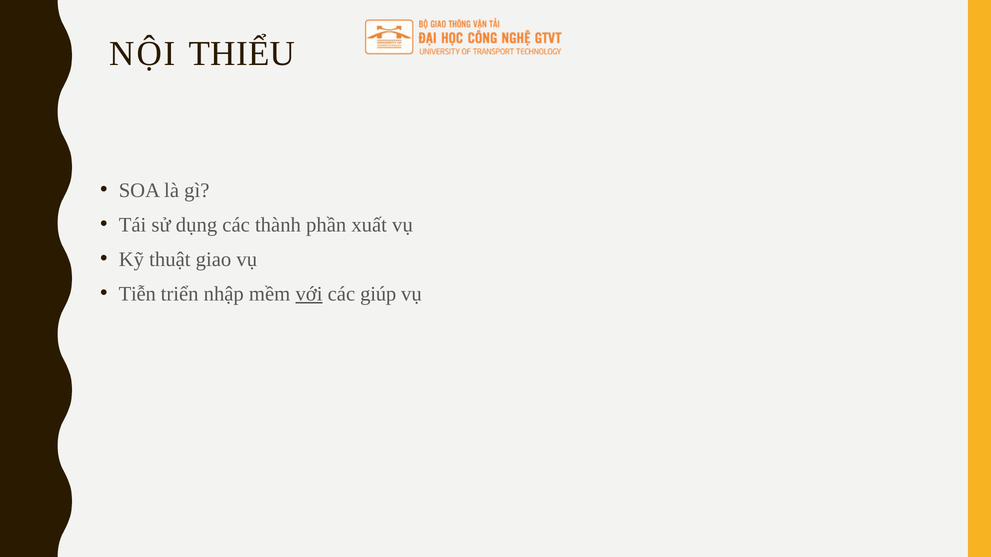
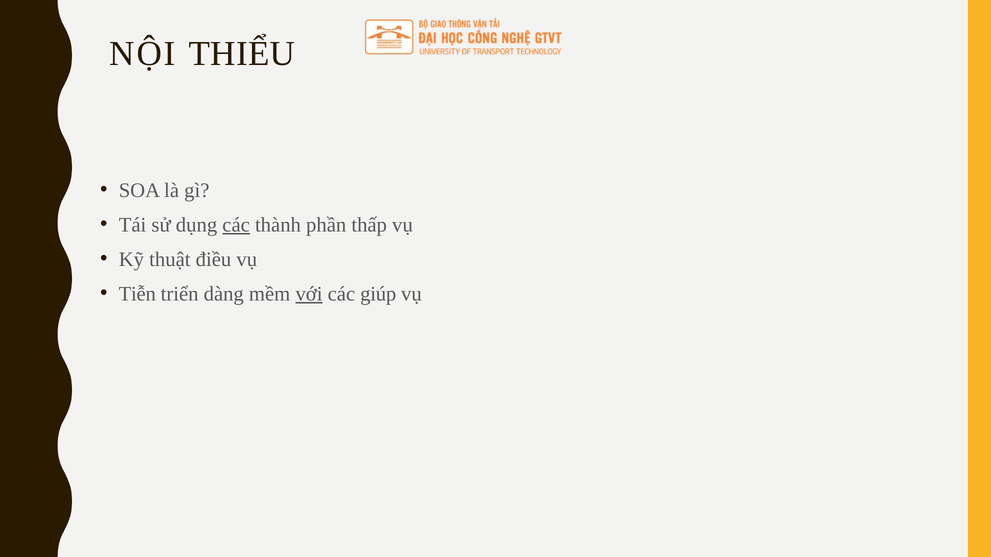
các at (236, 225) underline: none -> present
xuất: xuất -> thấp
giao: giao -> điều
nhập: nhập -> dàng
